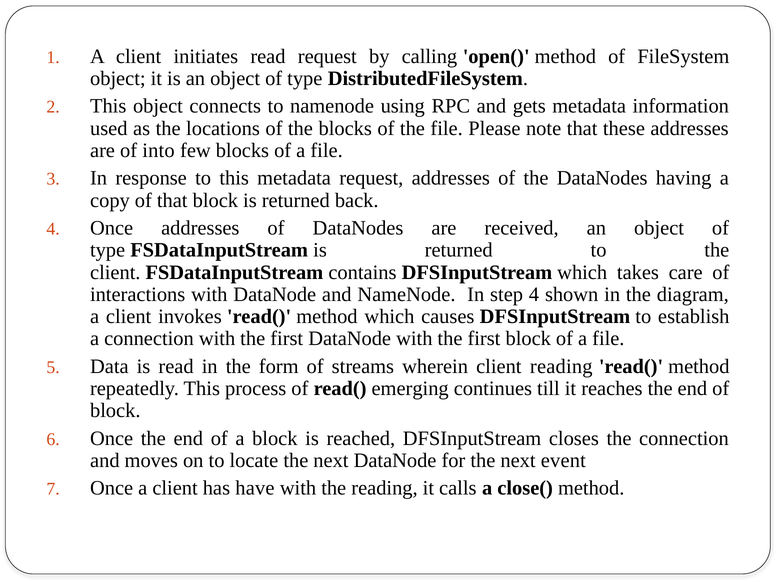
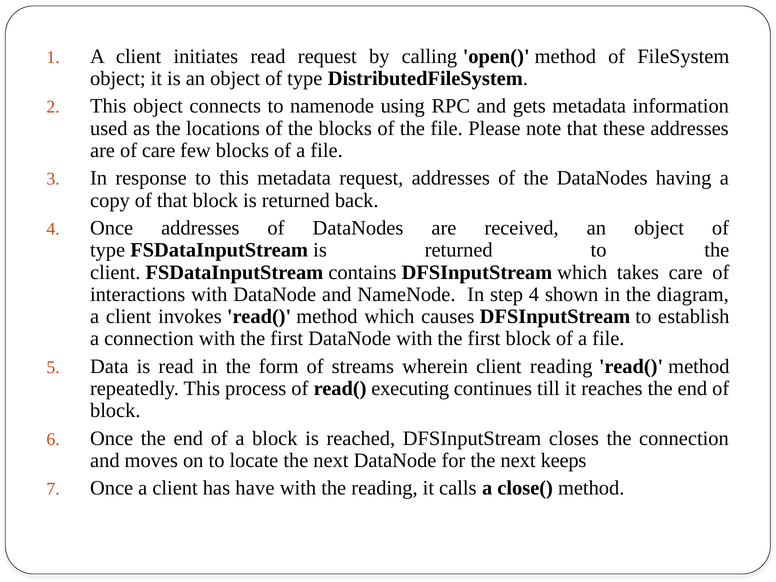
of into: into -> care
emerging: emerging -> executing
event: event -> keeps
